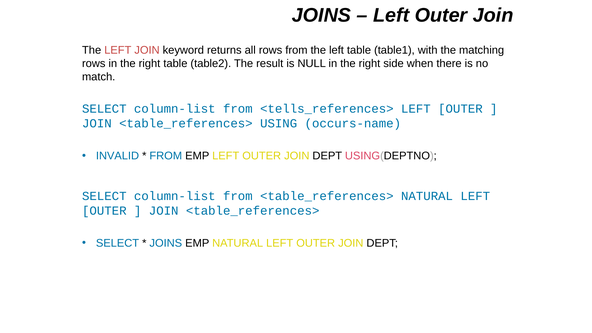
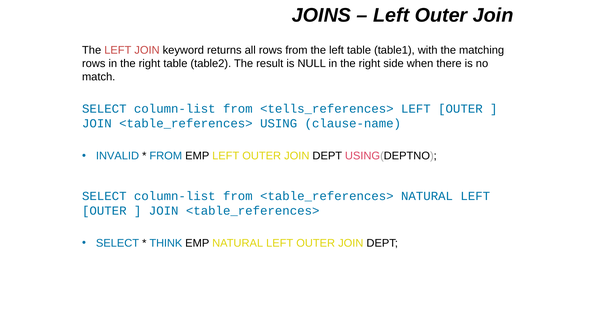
occurs-name: occurs-name -> clause-name
JOINS at (166, 243): JOINS -> THINK
